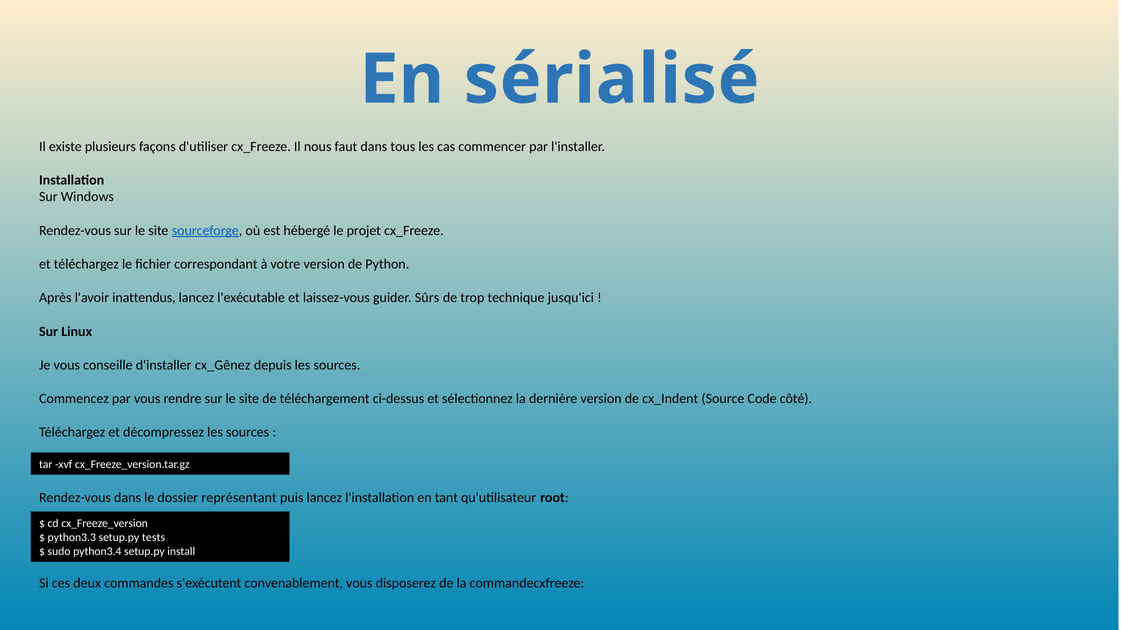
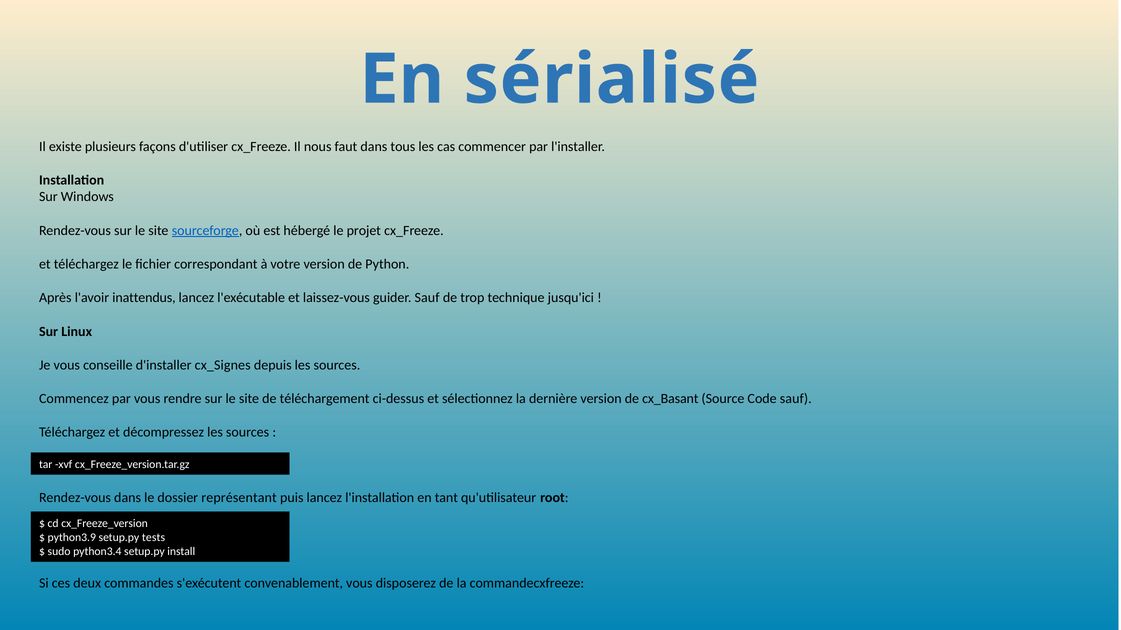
guider Sûrs: Sûrs -> Sauf
cx_Gênez: cx_Gênez -> cx_Signes
cx_Indent: cx_Indent -> cx_Basant
Code côté: côté -> sauf
python3.3: python3.3 -> python3.9
